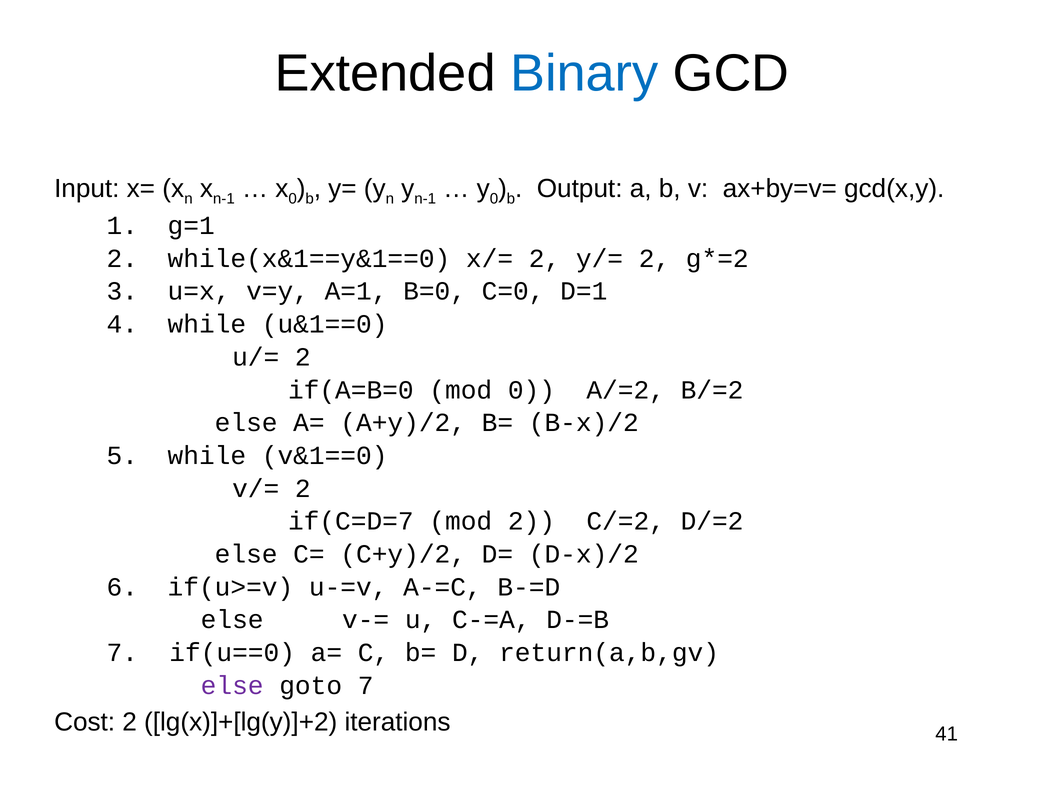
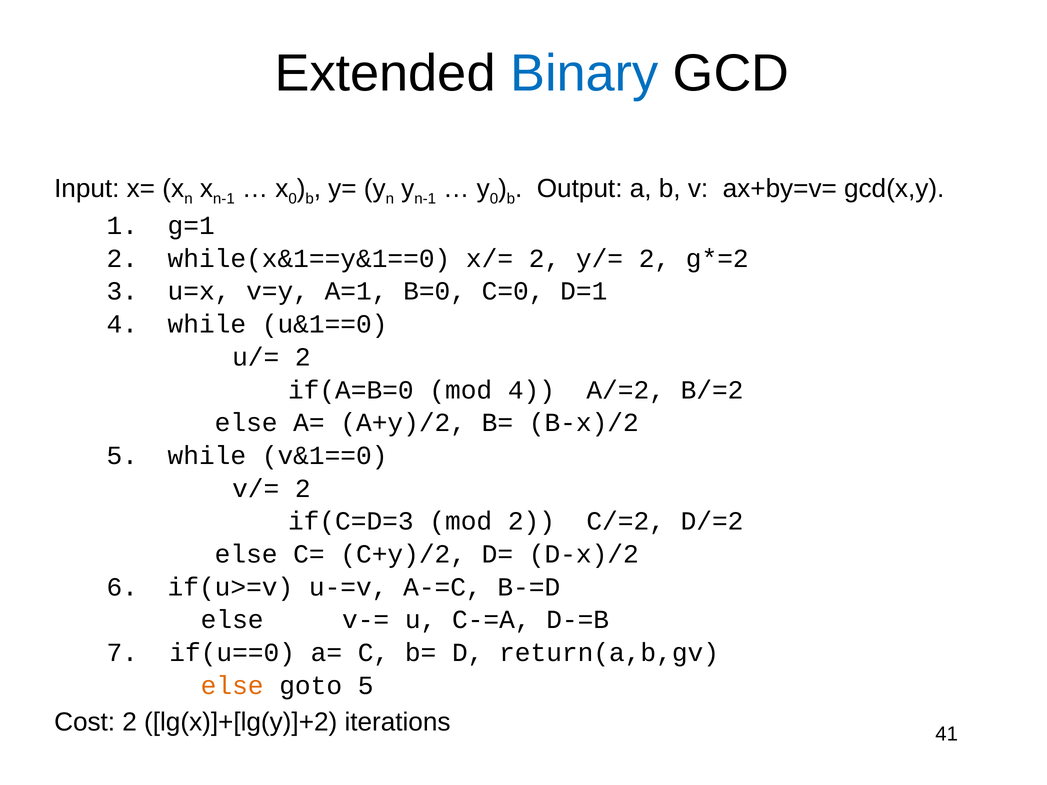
mod 0: 0 -> 4
if(C=D=7: if(C=D=7 -> if(C=D=3
else at (232, 686) colour: purple -> orange
goto 7: 7 -> 5
